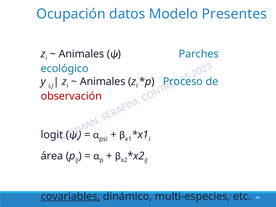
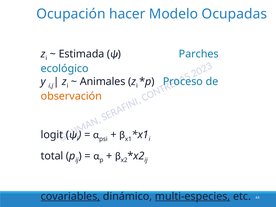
datos: datos -> hacer
Presentes: Presentes -> Ocupadas
Animales at (81, 54): Animales -> Estimada
observación colour: red -> orange
área: área -> total
multi-especies underline: none -> present
